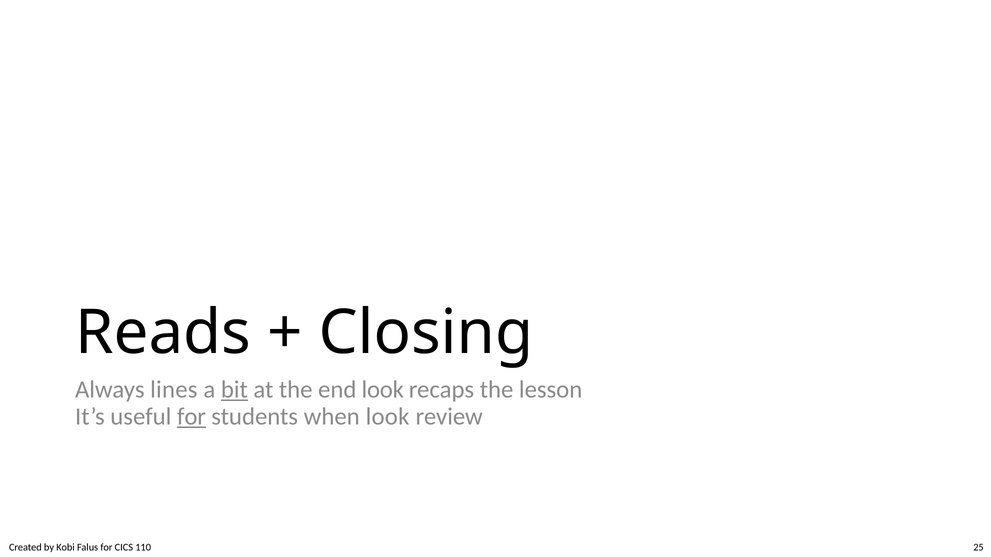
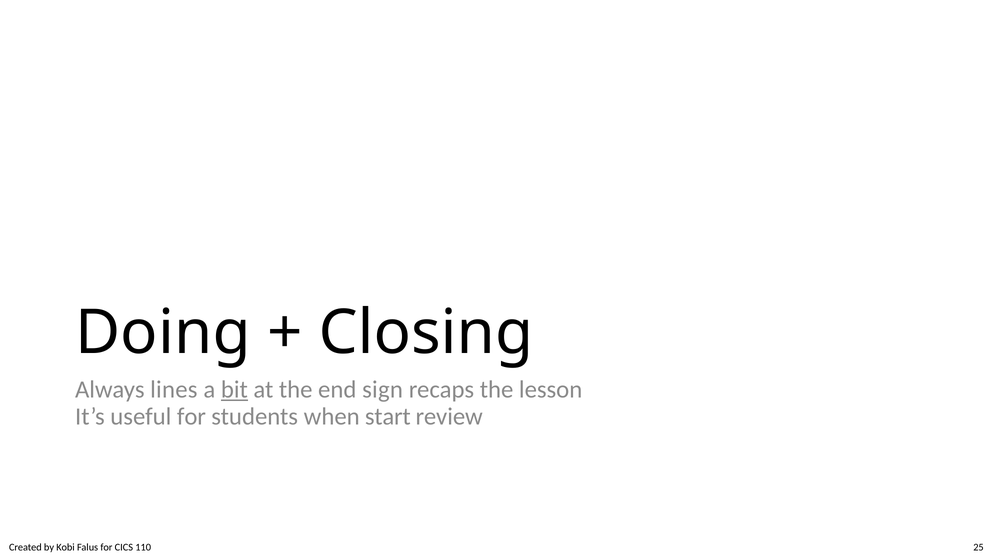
Reads: Reads -> Doing
end look: look -> sign
for at (191, 417) underline: present -> none
when look: look -> start
